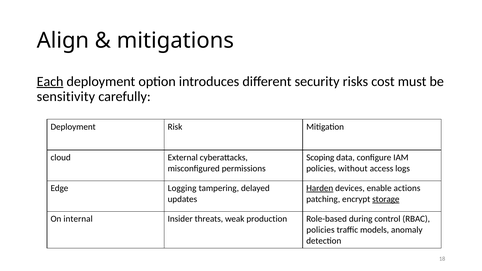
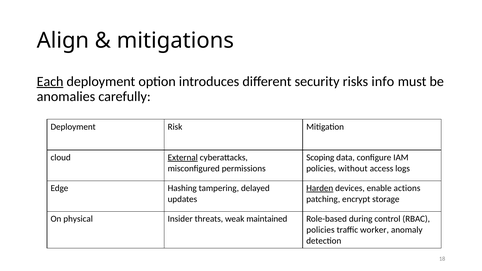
cost: cost -> info
sensitivity: sensitivity -> anomalies
External underline: none -> present
Logging: Logging -> Hashing
storage underline: present -> none
internal: internal -> physical
production: production -> maintained
models: models -> worker
